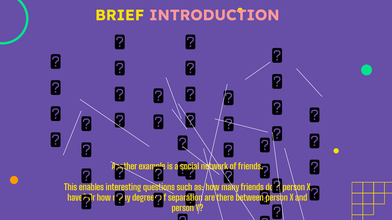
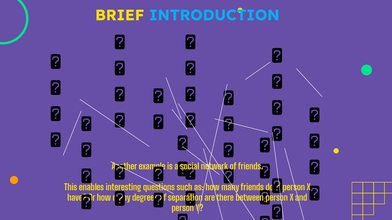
INTRODUCTION colour: pink -> light blue
